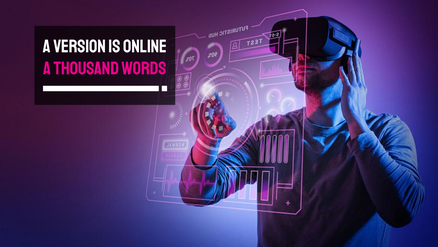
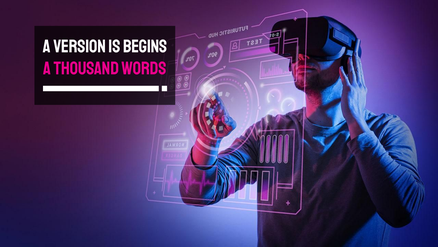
online: online -> begins
